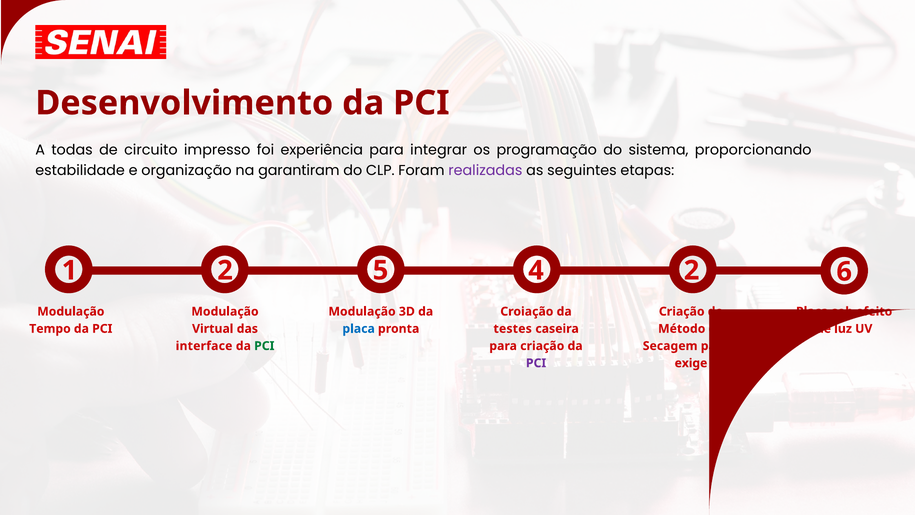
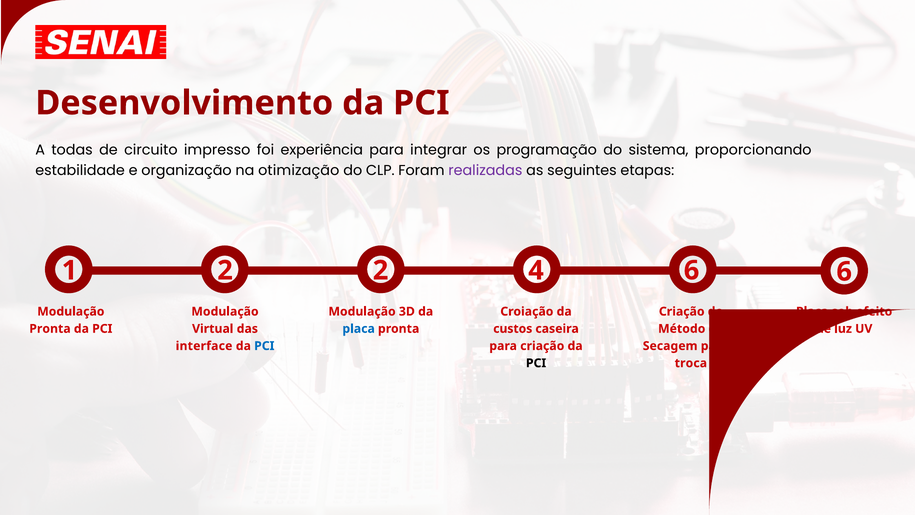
garantiram: garantiram -> otimização
2 5: 5 -> 2
4 2: 2 -> 6
Tempo at (50, 329): Tempo -> Pronta
testes: testes -> custos
PCI at (264, 346) colour: green -> blue
PCI at (536, 363) colour: purple -> black
exige: exige -> troca
